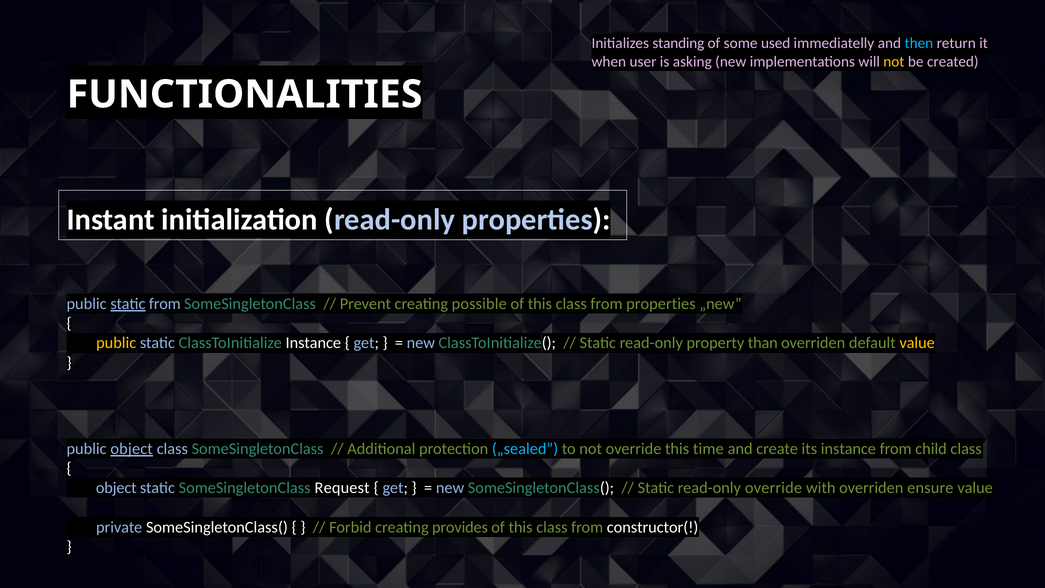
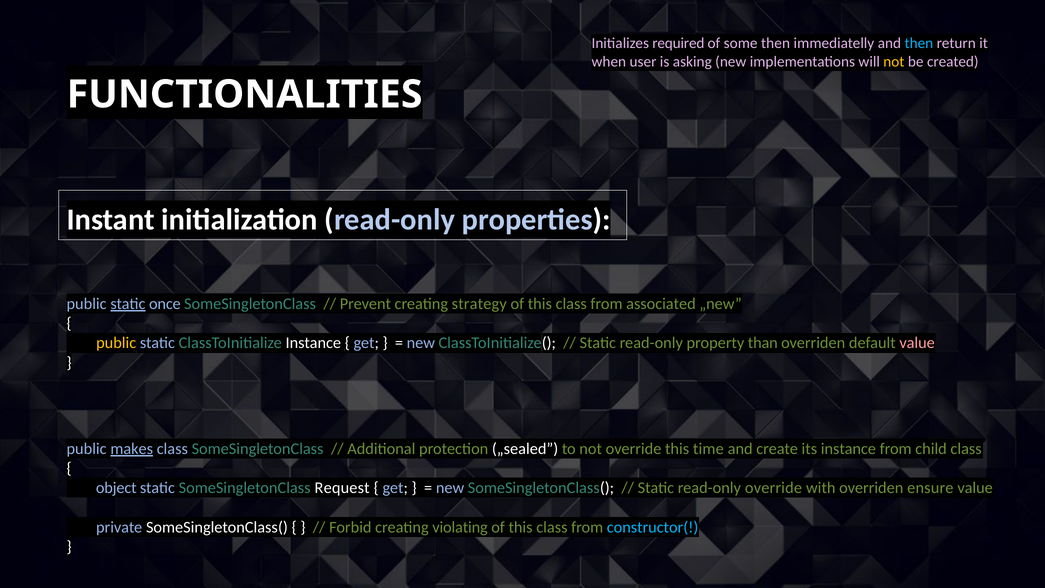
standing: standing -> required
some used: used -> then
static from: from -> once
possible: possible -> strategy
from properties: properties -> associated
value at (917, 343) colour: yellow -> pink
public object: object -> makes
„sealed colour: light blue -> white
provides: provides -> violating
constructor( colour: white -> light blue
